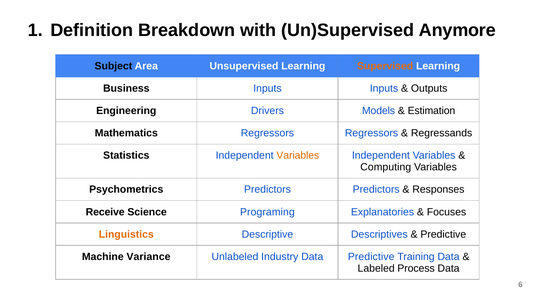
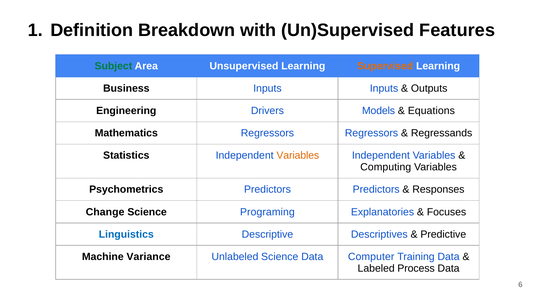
Anymore: Anymore -> Features
Subject colour: black -> green
Estimation: Estimation -> Equations
Receive: Receive -> Change
Linguistics colour: orange -> blue
Unlabeled Industry: Industry -> Science
Data Predictive: Predictive -> Computer
